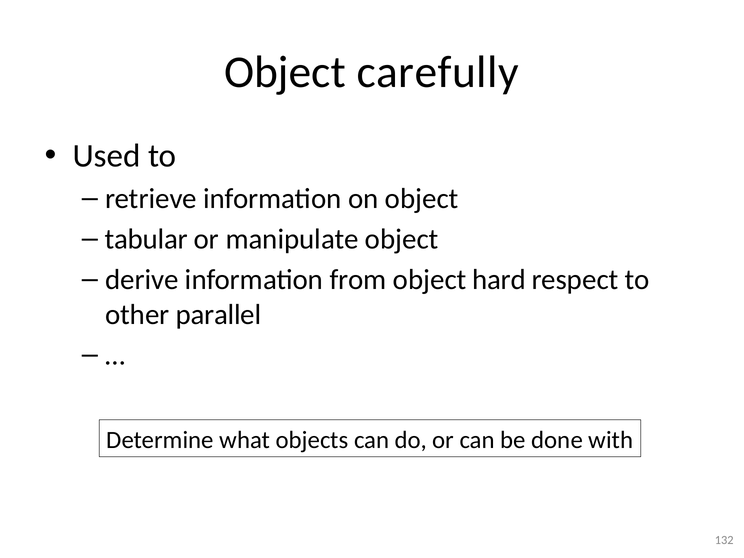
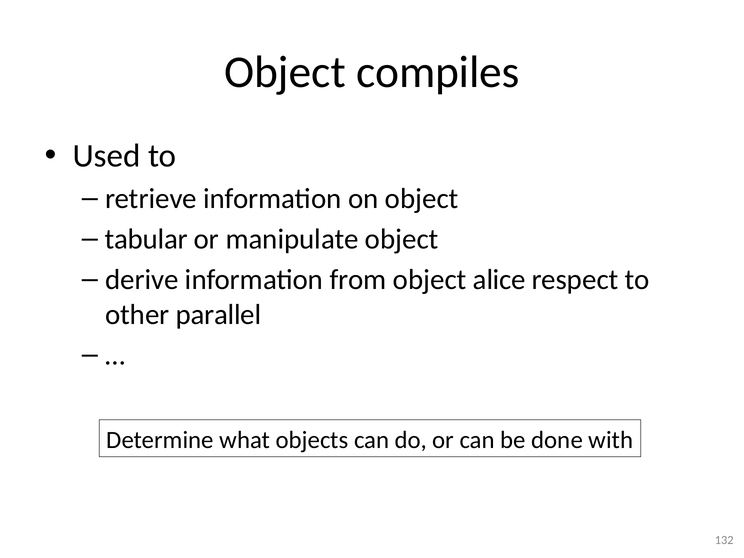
carefully: carefully -> compiles
hard: hard -> alice
